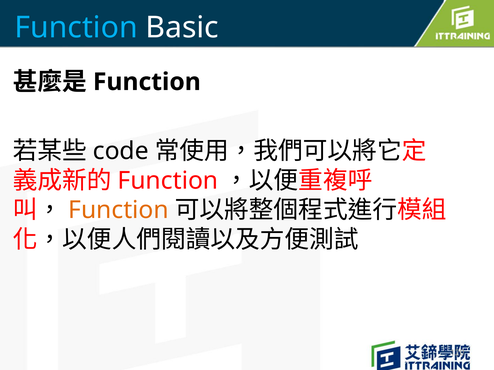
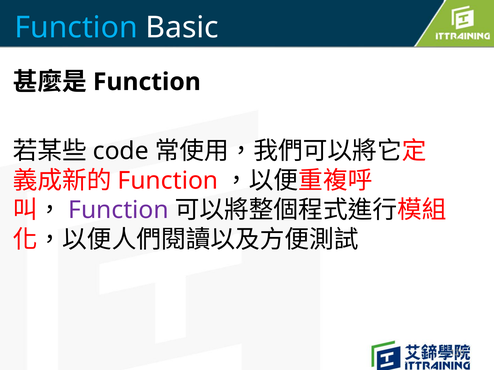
Function at (119, 210) colour: orange -> purple
